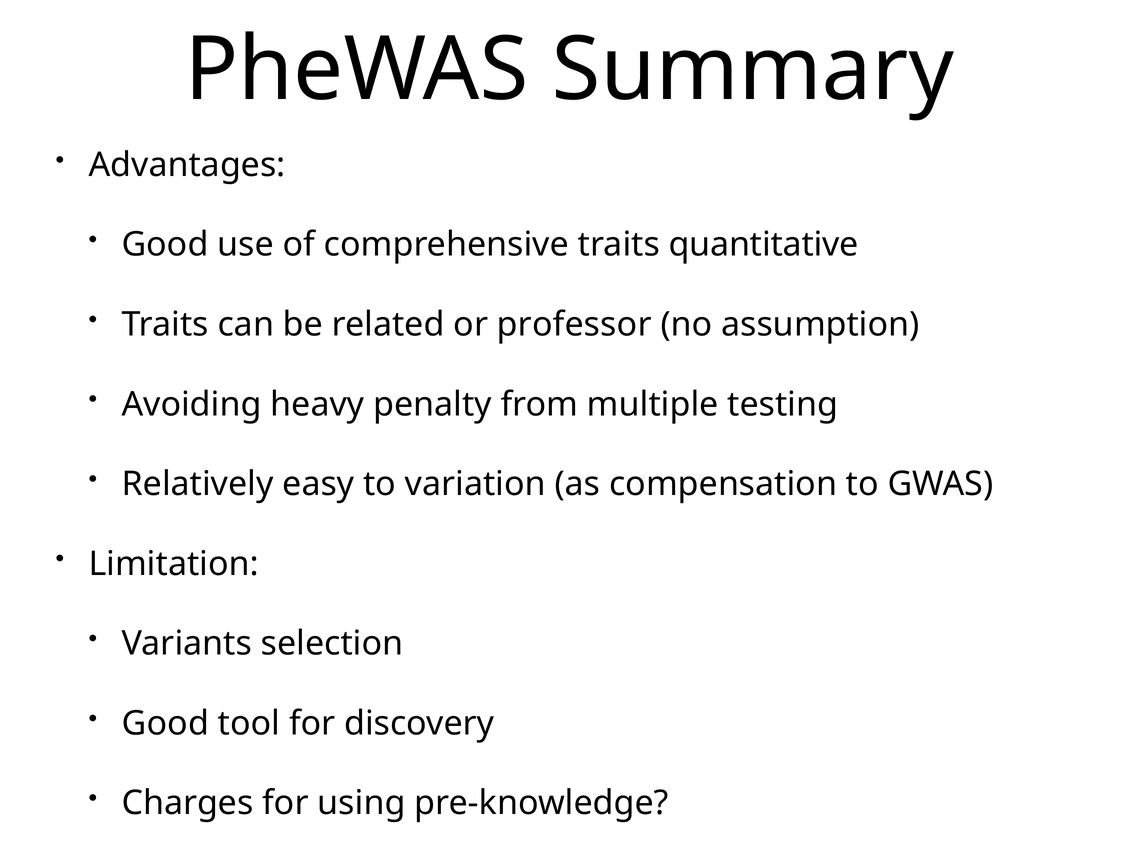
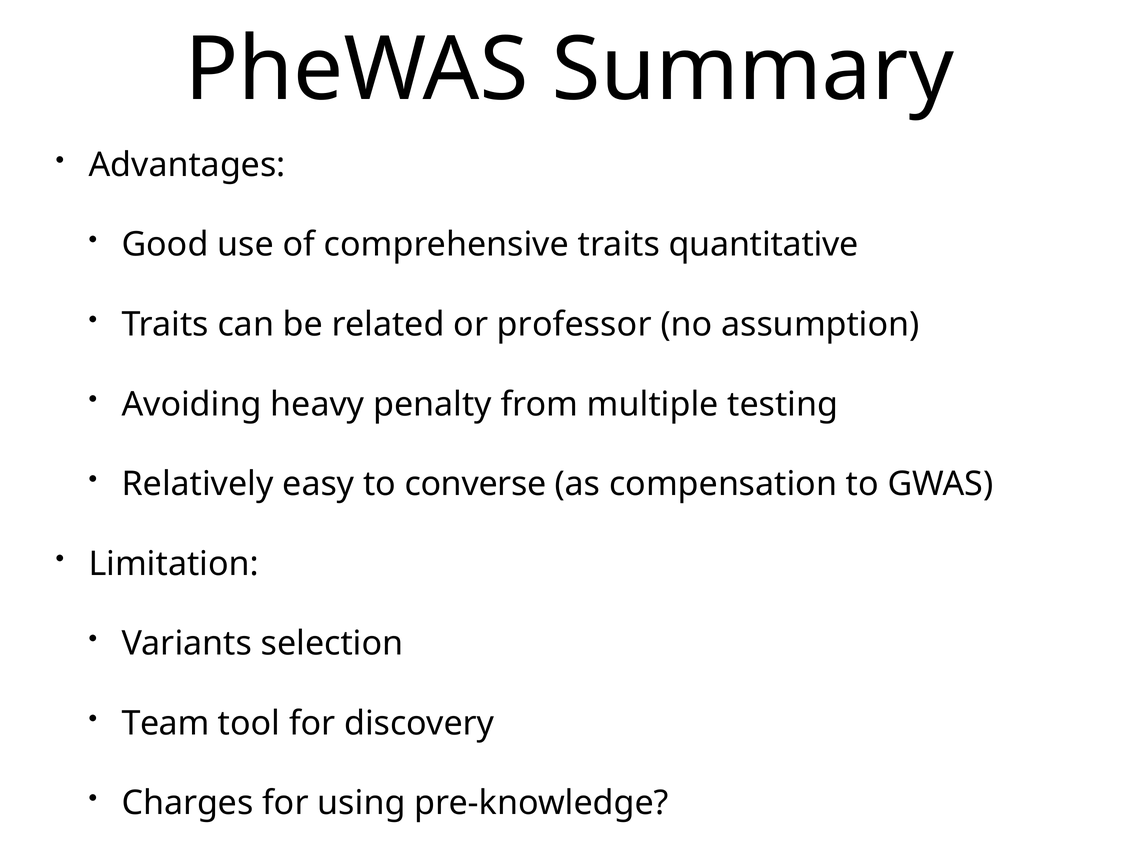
variation: variation -> converse
Good at (165, 724): Good -> Team
